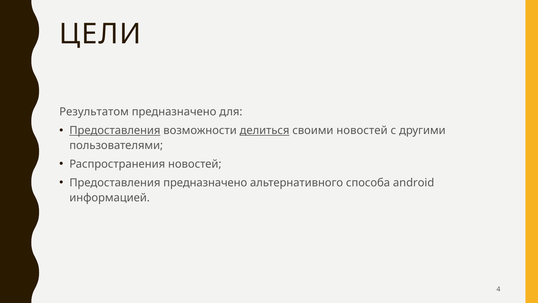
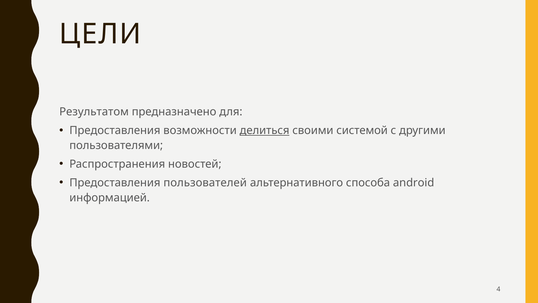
Предоставления at (115, 130) underline: present -> none
своими новостей: новостей -> системой
Предоставления предназначено: предназначено -> пользователей
